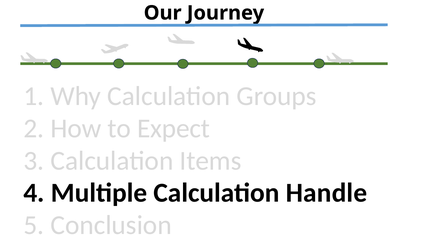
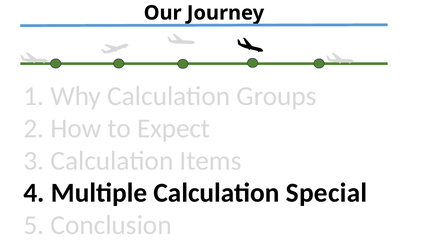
Handle: Handle -> Special
